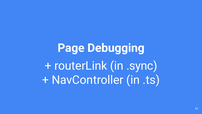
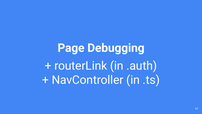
.sync: .sync -> .auth
